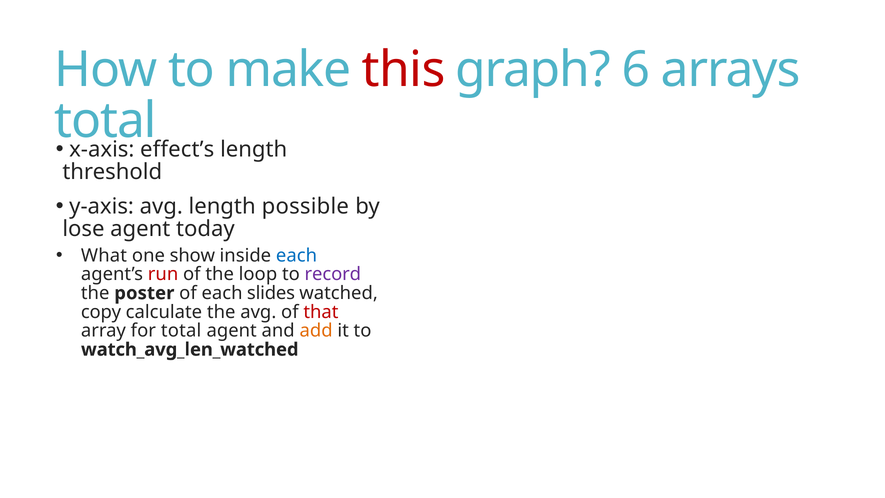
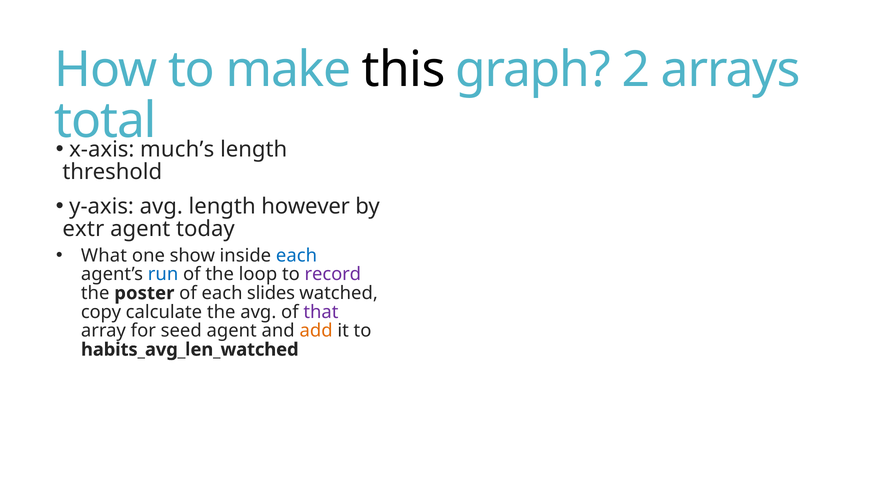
this colour: red -> black
6: 6 -> 2
effect’s: effect’s -> much’s
possible: possible -> however
lose: lose -> extr
run colour: red -> blue
that colour: red -> purple
for total: total -> seed
watch_avg_len_watched: watch_avg_len_watched -> habits_avg_len_watched
